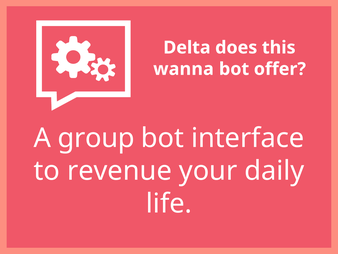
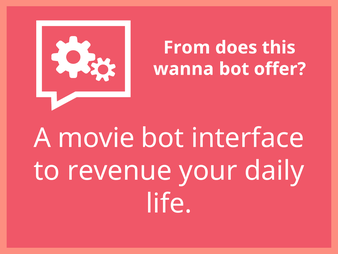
Delta: Delta -> From
group: group -> movie
